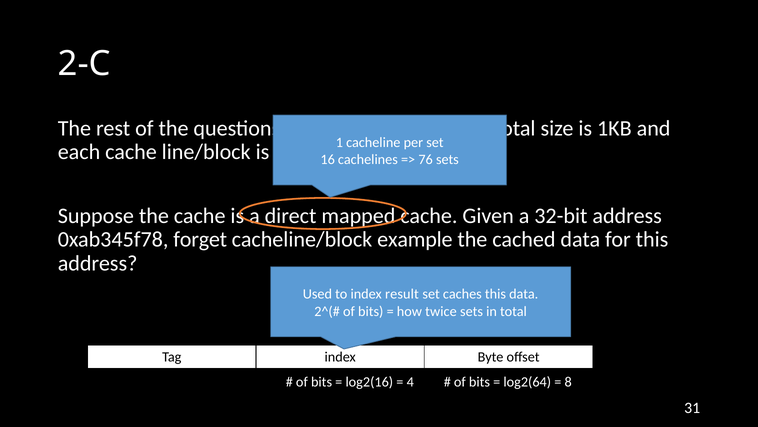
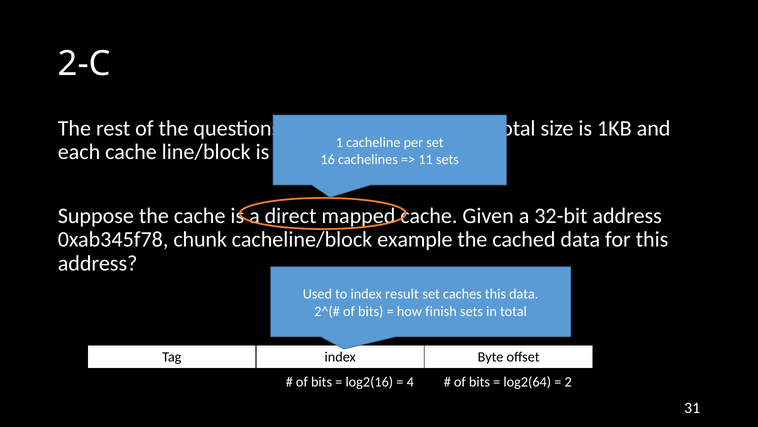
76: 76 -> 11
forget: forget -> chunk
twice: twice -> finish
8: 8 -> 2
